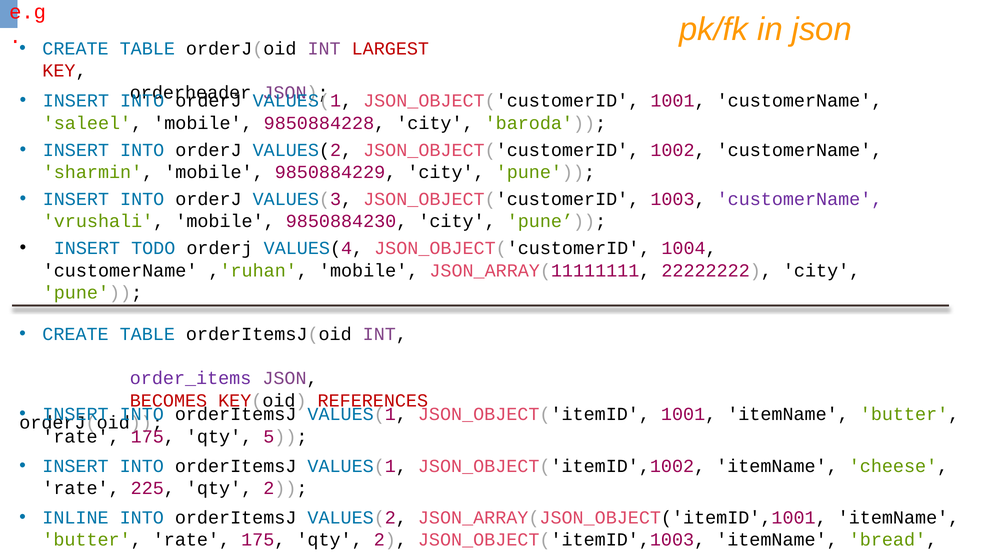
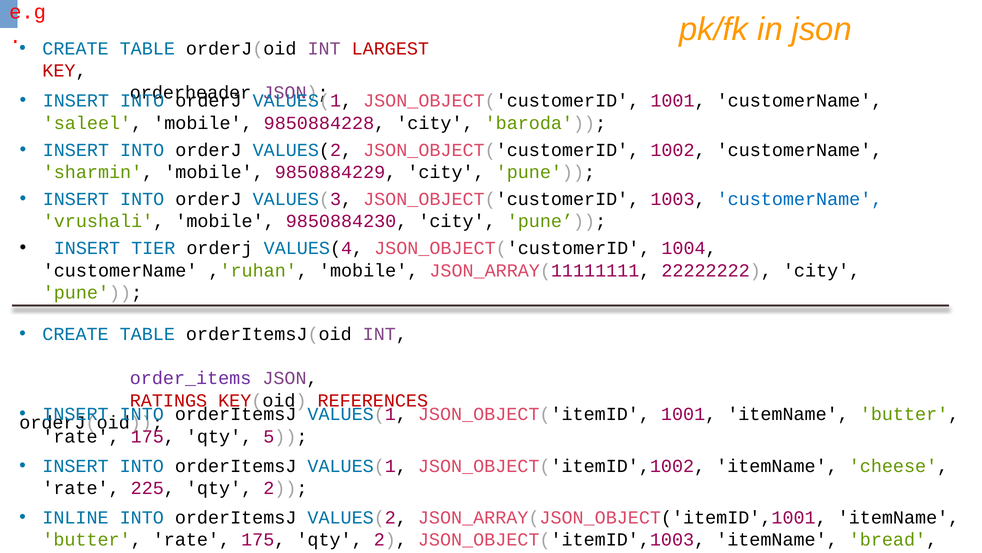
customerName at (800, 199) colour: purple -> blue
TODO: TODO -> TIER
BECOMES: BECOMES -> RATINGS
